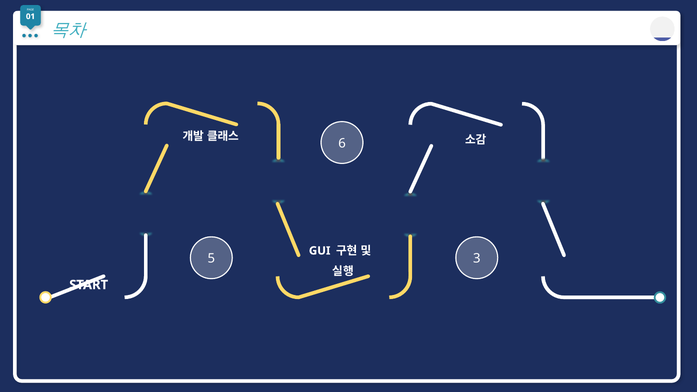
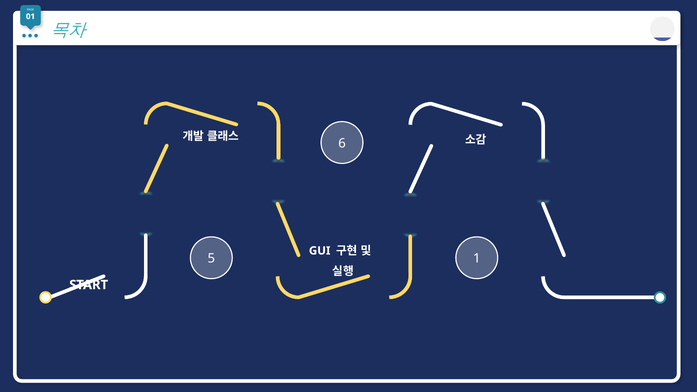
3: 3 -> 1
